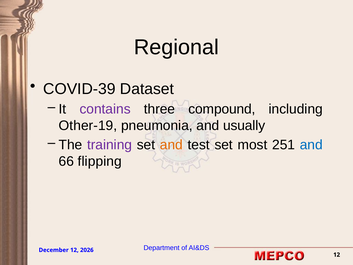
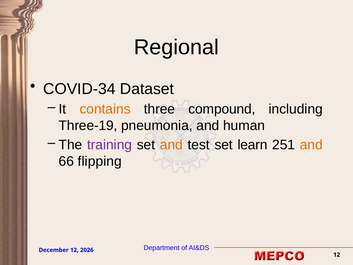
COVID-39: COVID-39 -> COVID-34
contains colour: purple -> orange
Other-19: Other-19 -> Three-19
usually: usually -> human
most: most -> learn
and at (311, 145) colour: blue -> orange
